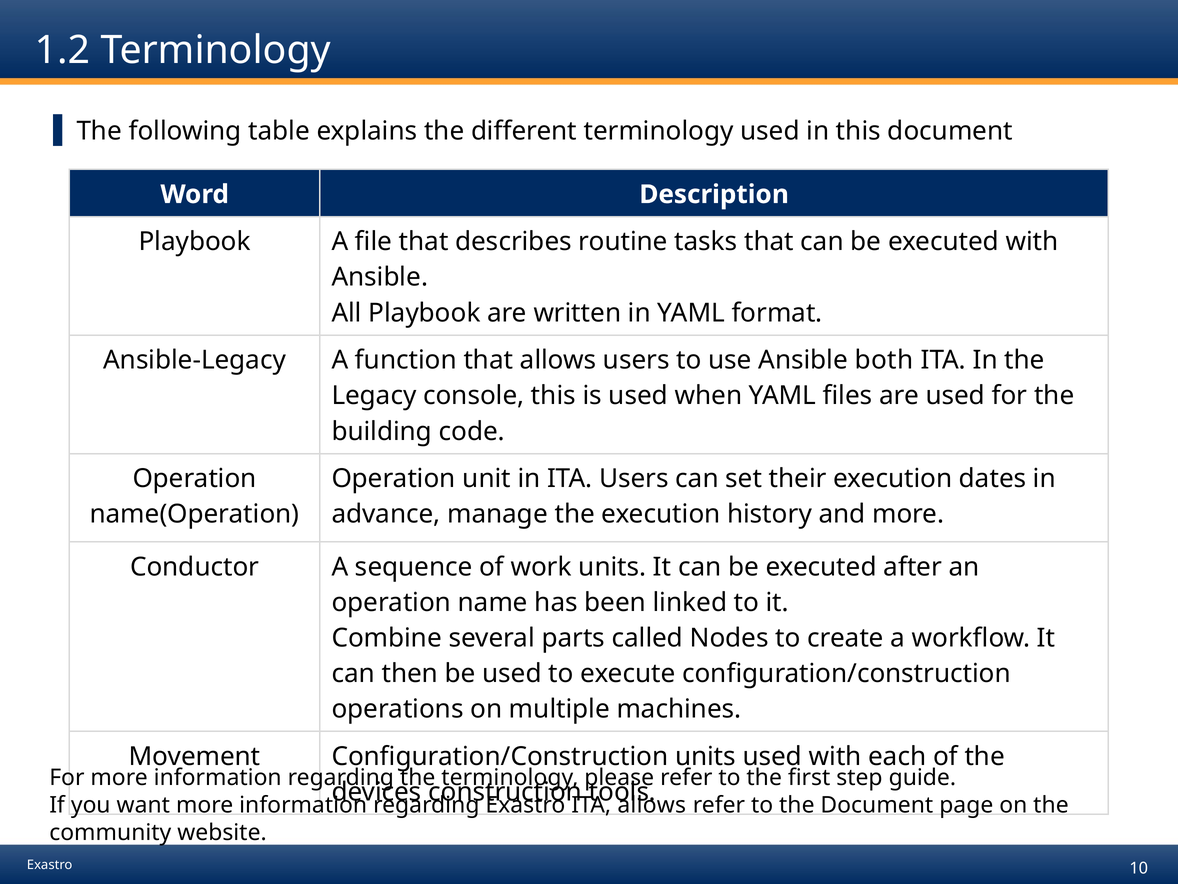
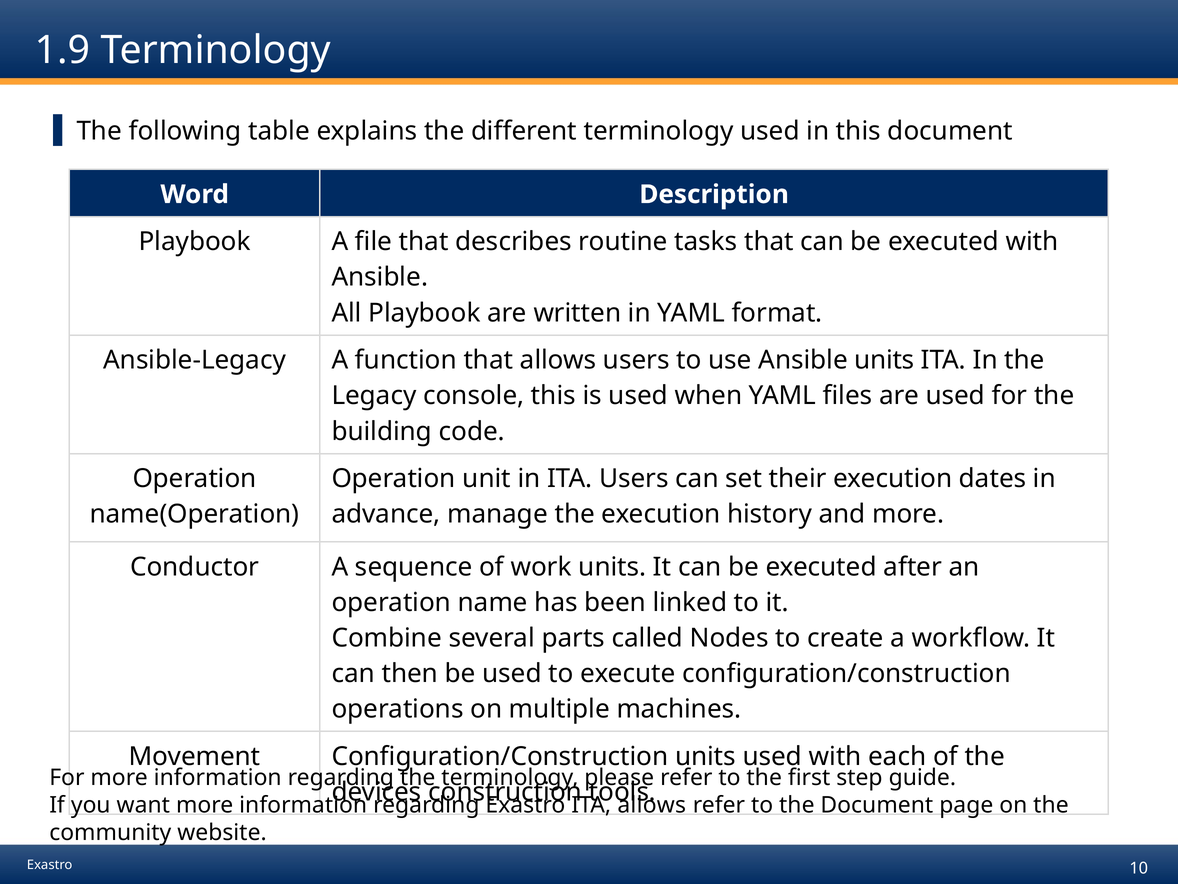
1.2: 1.2 -> 1.9
Ansible both: both -> units
